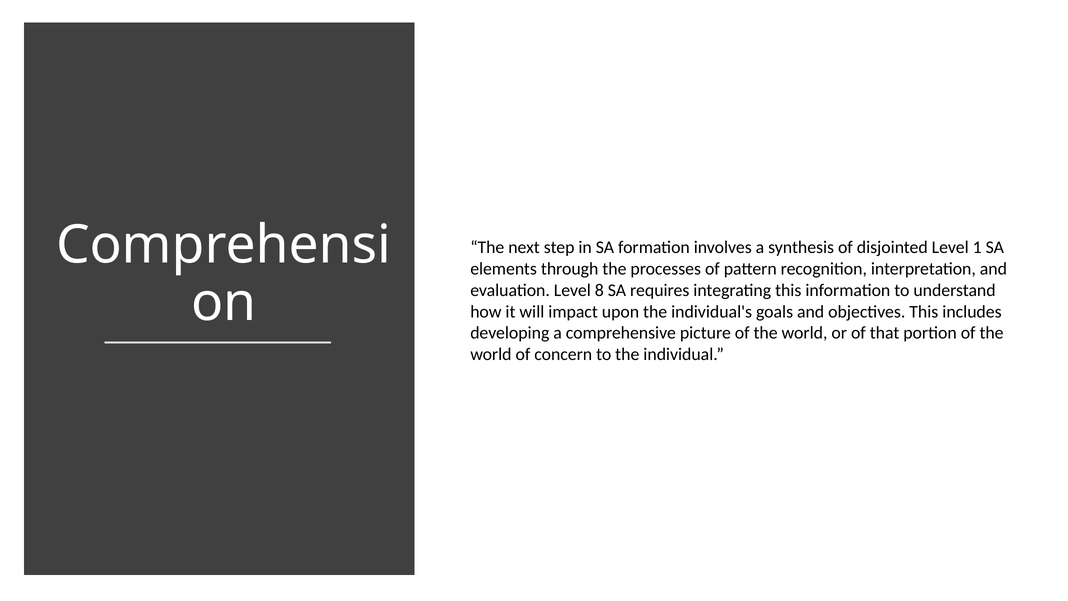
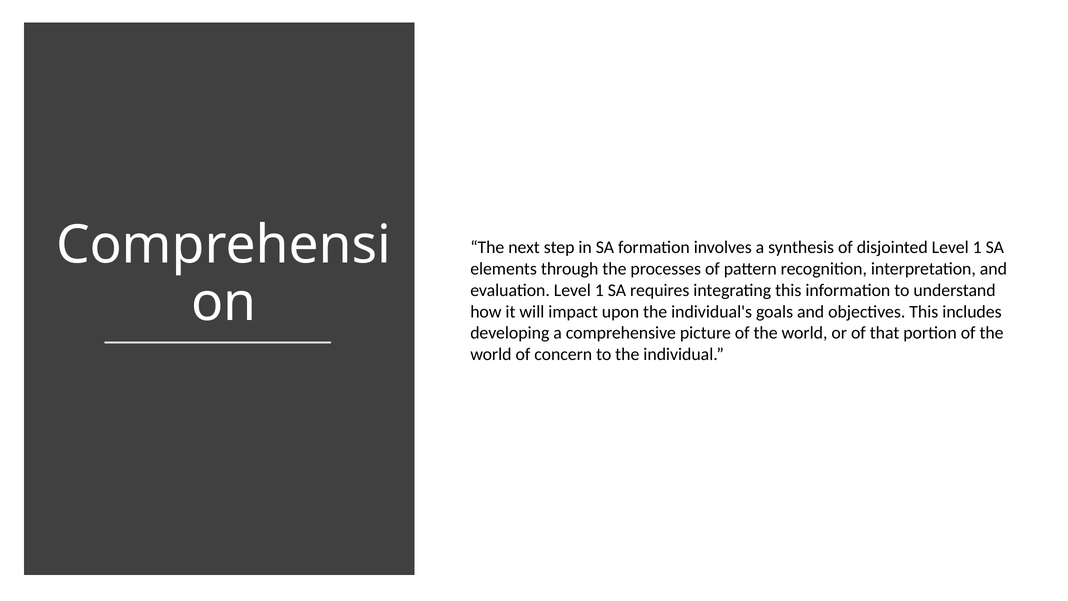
evaluation Level 8: 8 -> 1
